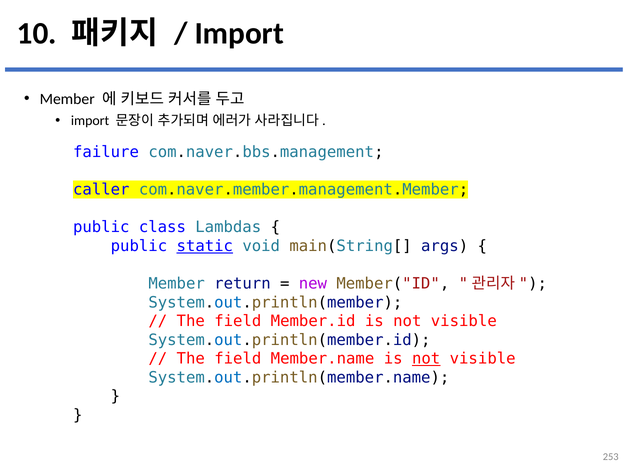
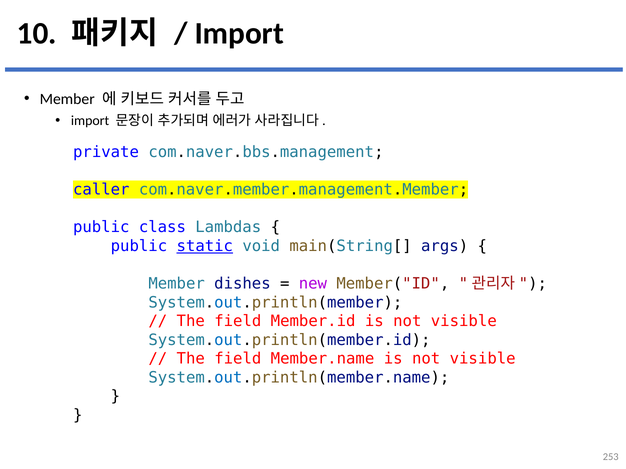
failure: failure -> private
return: return -> dishes
not at (426, 359) underline: present -> none
